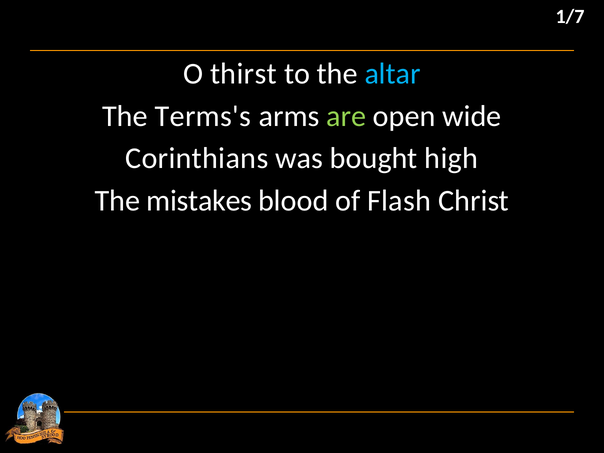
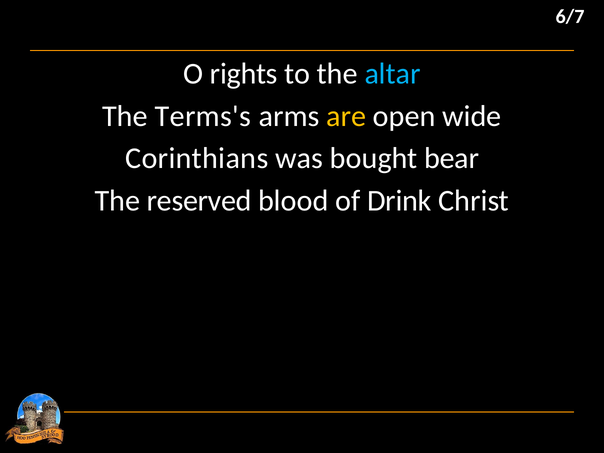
1/7: 1/7 -> 6/7
thirst: thirst -> rights
are colour: light green -> yellow
high: high -> bear
mistakes: mistakes -> reserved
Flash: Flash -> Drink
